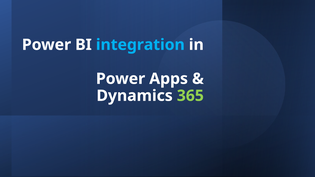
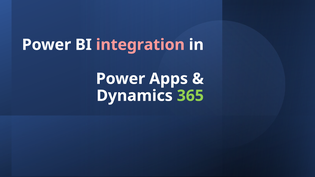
integration colour: light blue -> pink
